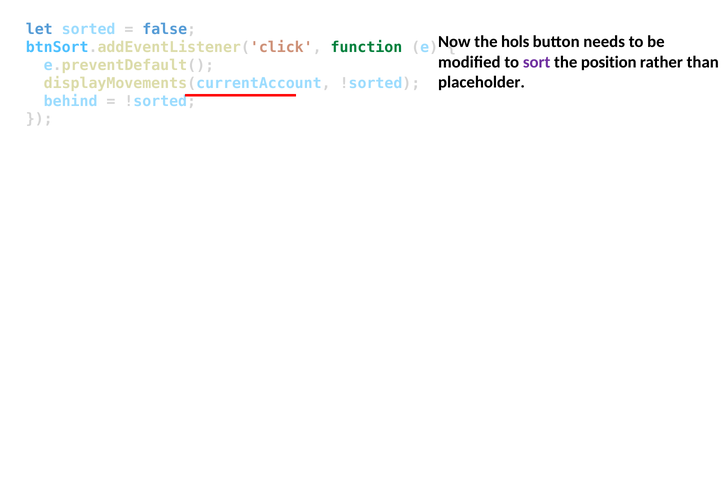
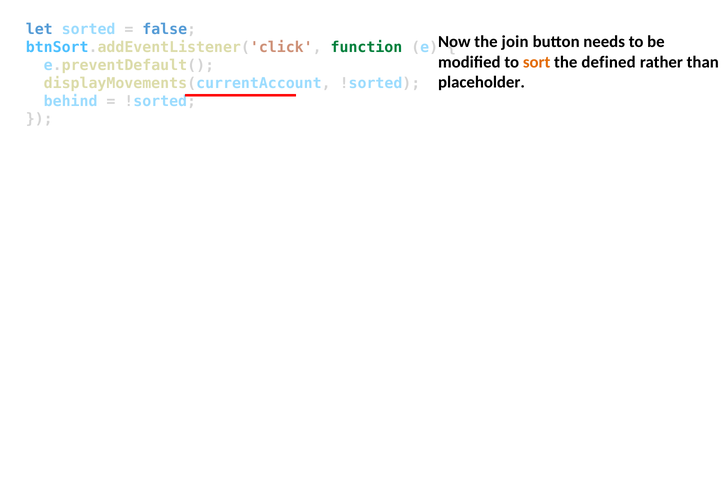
hols: hols -> join
sort colour: purple -> orange
position: position -> defined
